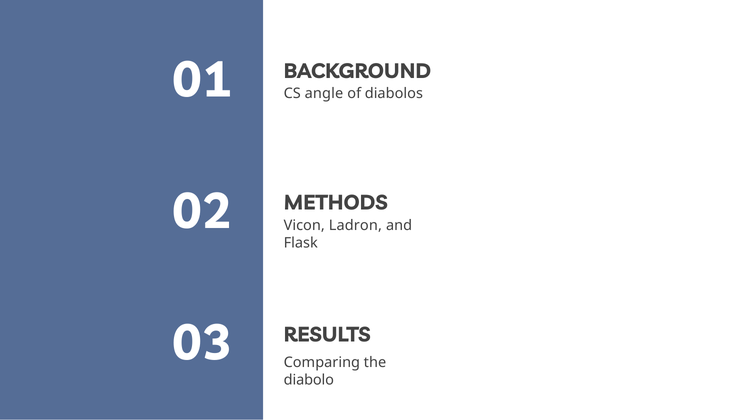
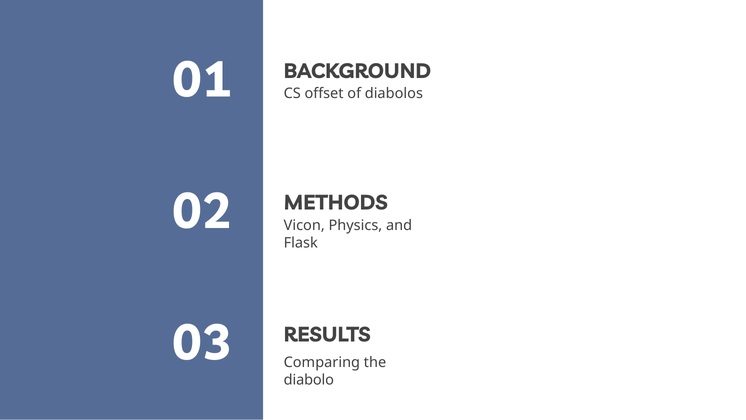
angle: angle -> offset
Ladron: Ladron -> Physics
